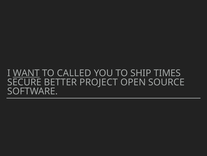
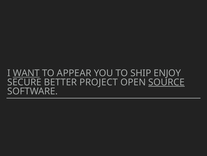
CALLED: CALLED -> APPEAR
TIMES: TIMES -> ENJOY
SOURCE underline: none -> present
